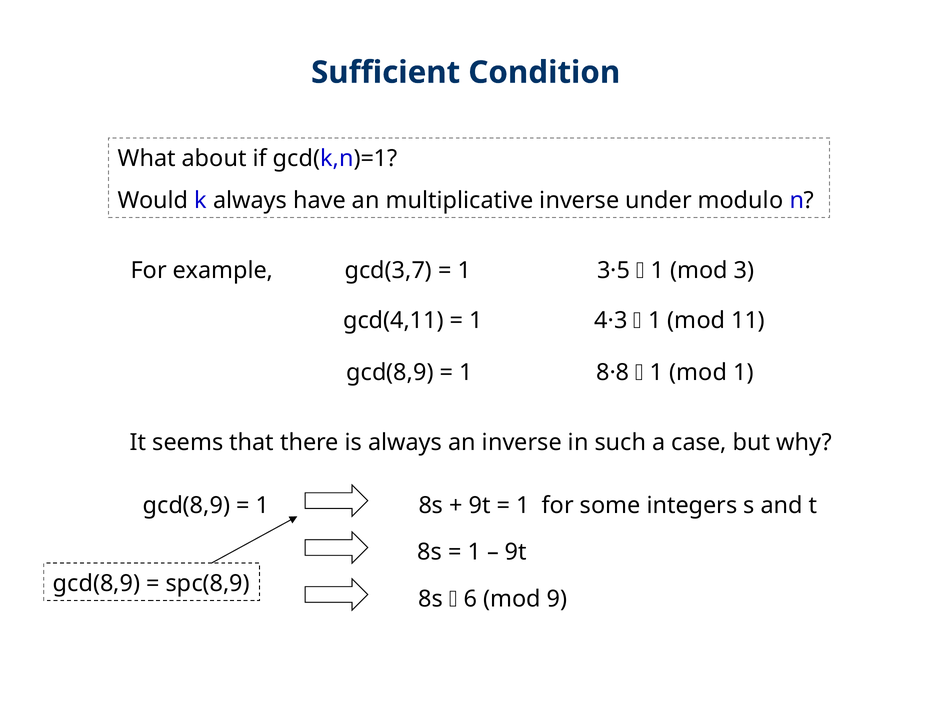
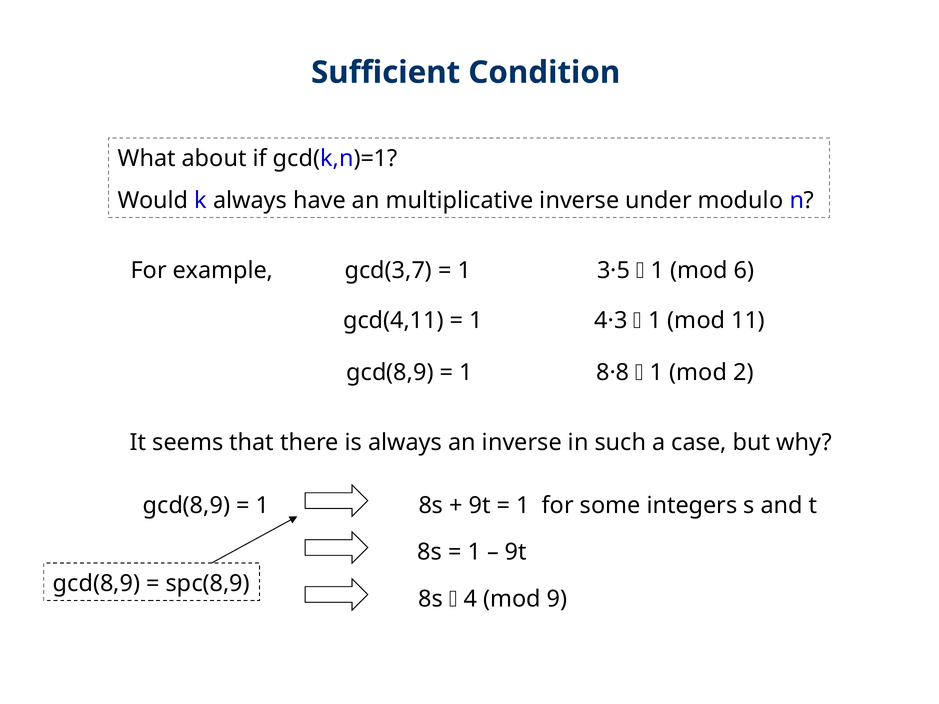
3: 3 -> 6
mod 1: 1 -> 2
6: 6 -> 4
